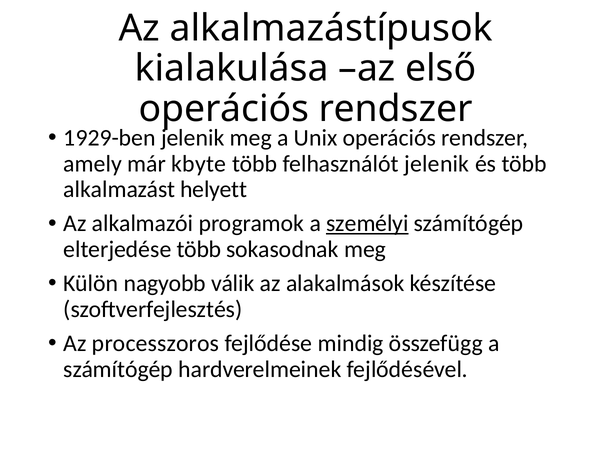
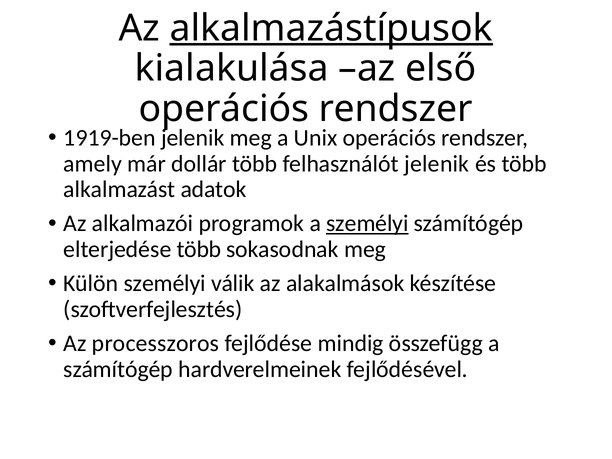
alkalmazástípusok underline: none -> present
1929-ben: 1929-ben -> 1919-ben
kbyte: kbyte -> dollár
helyett: helyett -> adatok
Külön nagyobb: nagyobb -> személyi
